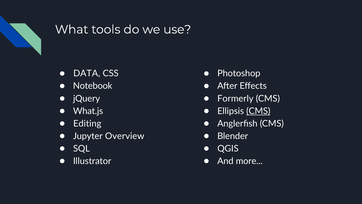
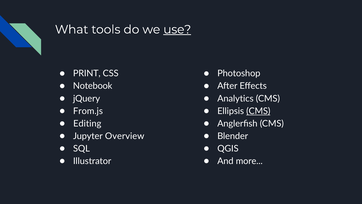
use underline: none -> present
DATA: DATA -> PRINT
Formerly: Formerly -> Analytics
What.js: What.js -> From.js
